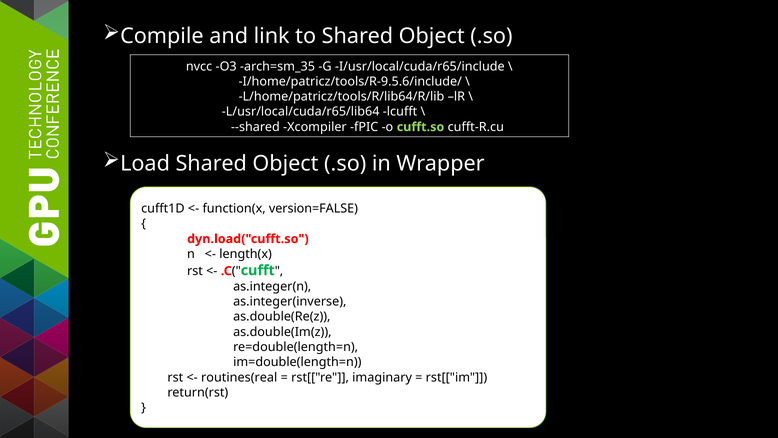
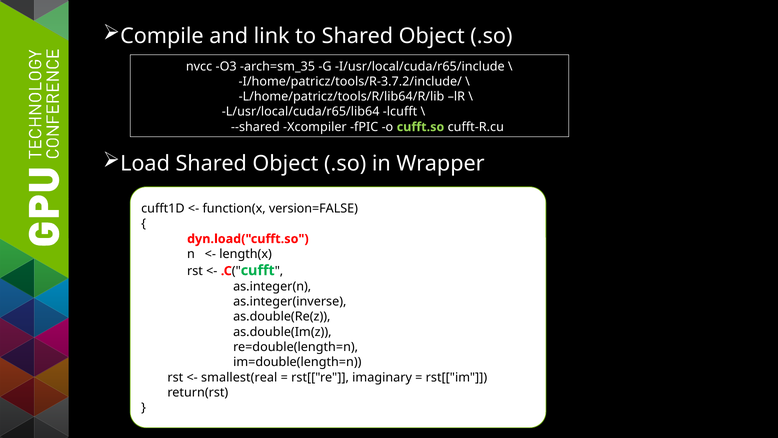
I/home/patricz/tools/R-9.5.6/include/: I/home/patricz/tools/R-9.5.6/include/ -> I/home/patricz/tools/R-3.7.2/include/
routines(real: routines(real -> smallest(real
